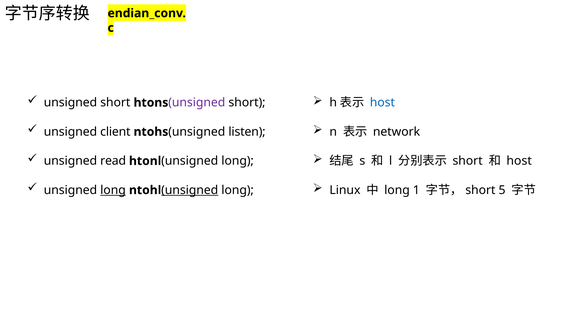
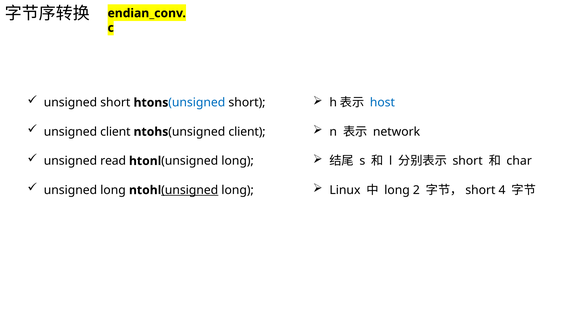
unsigned at (197, 103) colour: purple -> blue
listen at (247, 132): listen -> client
host at (519, 161): host -> char
long at (113, 190) underline: present -> none
1: 1 -> 2
5: 5 -> 4
